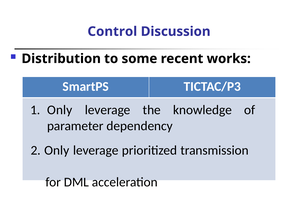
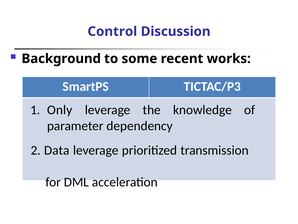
Distribution: Distribution -> Background
2 Only: Only -> Data
